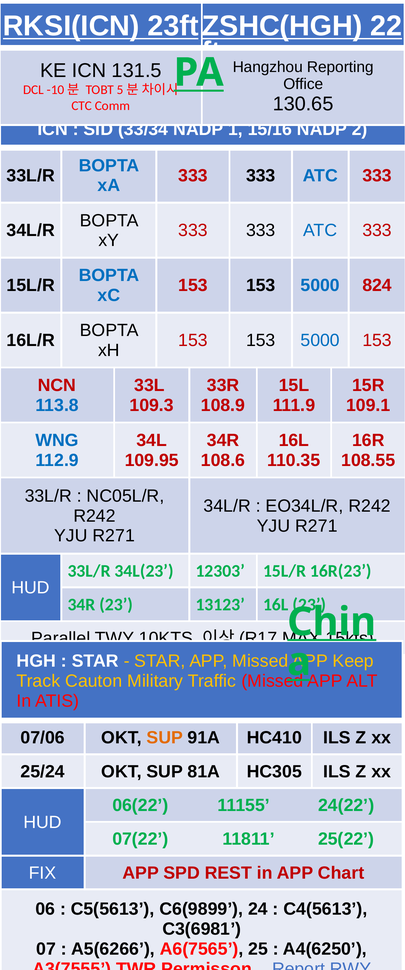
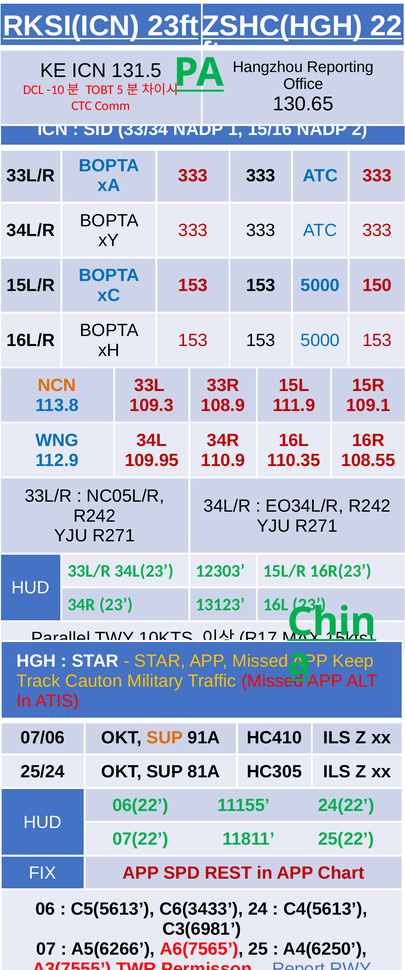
824: 824 -> 150
NCN colour: red -> orange
108.6: 108.6 -> 110.9
C6(9899: C6(9899 -> C6(3433
